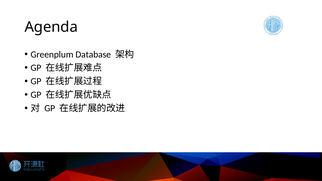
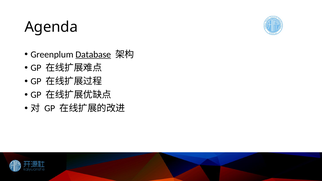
Database underline: none -> present
